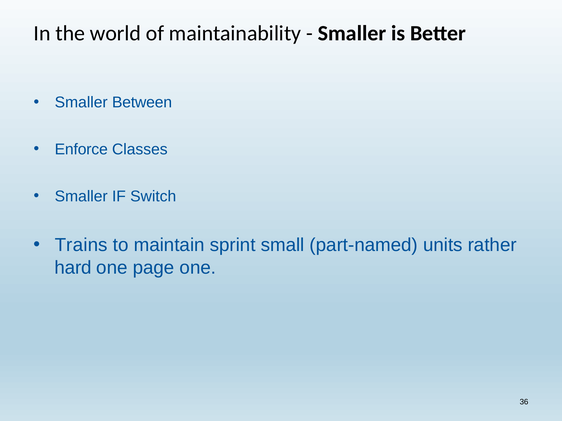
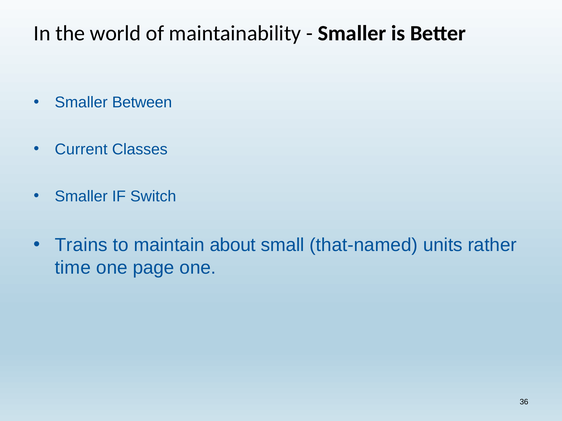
Enforce: Enforce -> Current
sprint: sprint -> about
part-named: part-named -> that-named
hard: hard -> time
